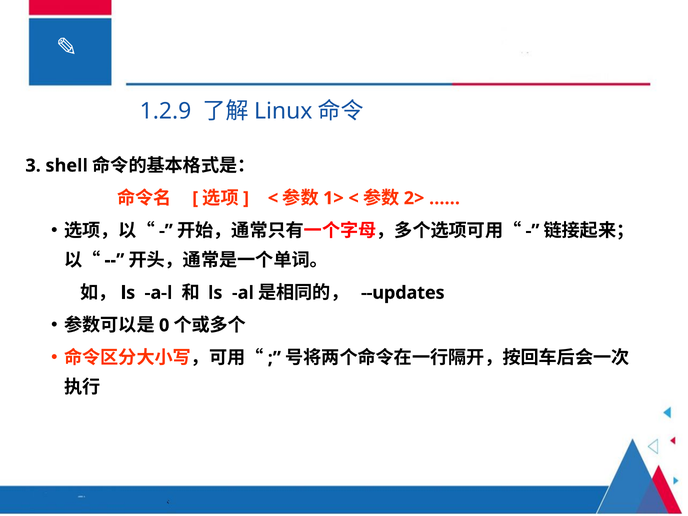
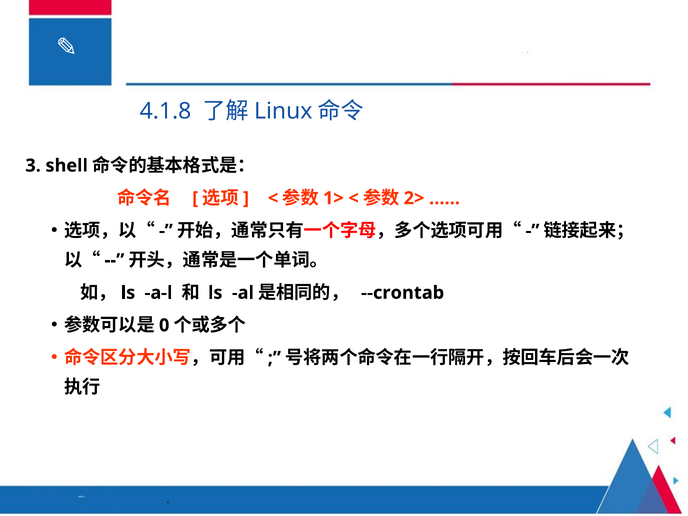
1.2.9: 1.2.9 -> 4.1.8
--updates: --updates -> --crontab
